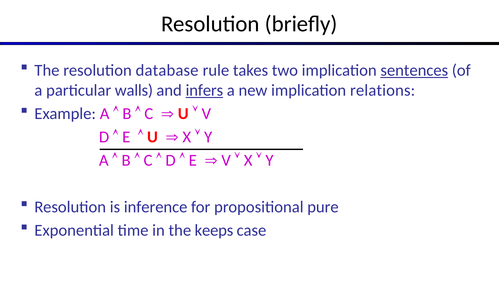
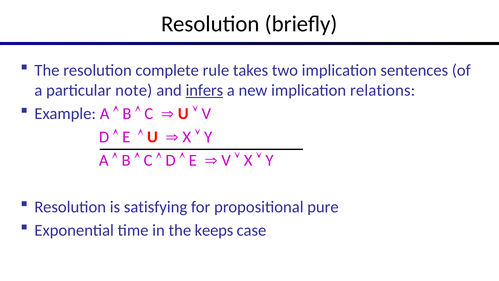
database: database -> complete
sentences underline: present -> none
walls: walls -> note
inference: inference -> satisfying
